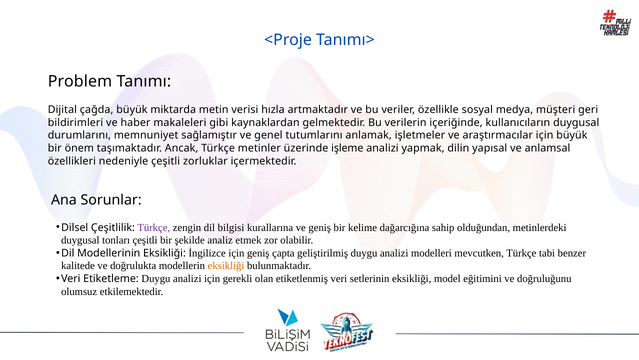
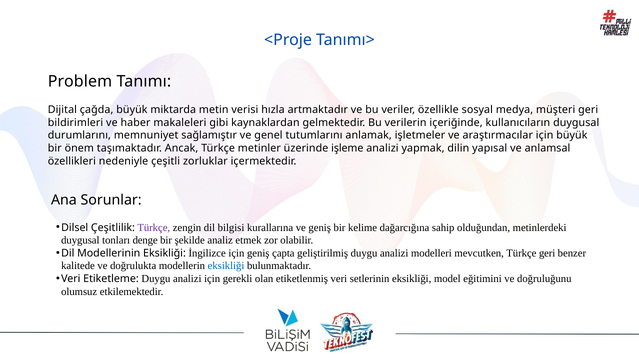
tonları çeşitli: çeşitli -> denge
Türkçe tabi: tabi -> geri
eksikliği at (226, 266) colour: orange -> blue
